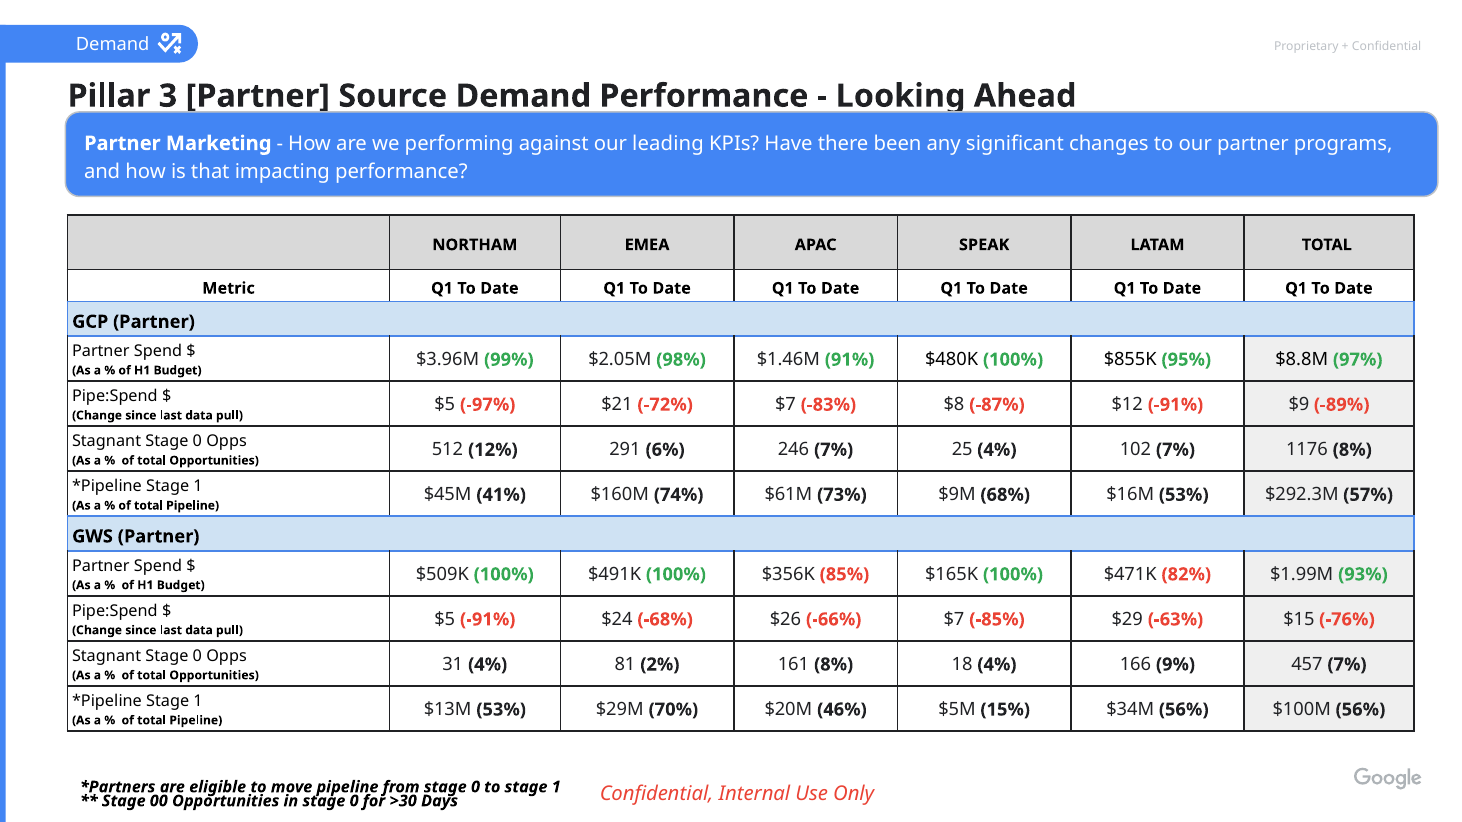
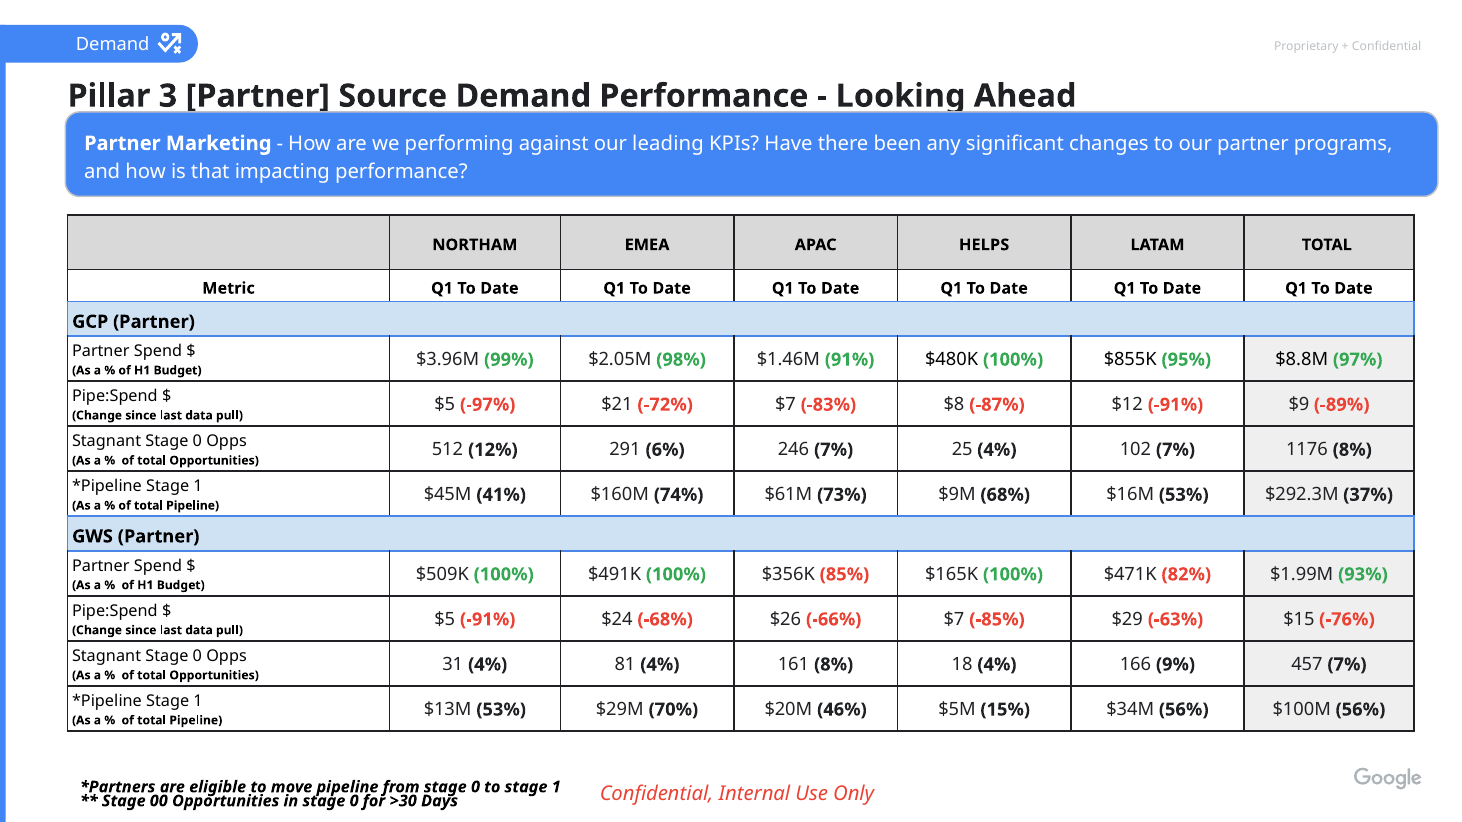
SPEAK: SPEAK -> HELPS
57%: 57% -> 37%
81 2%: 2% -> 4%
